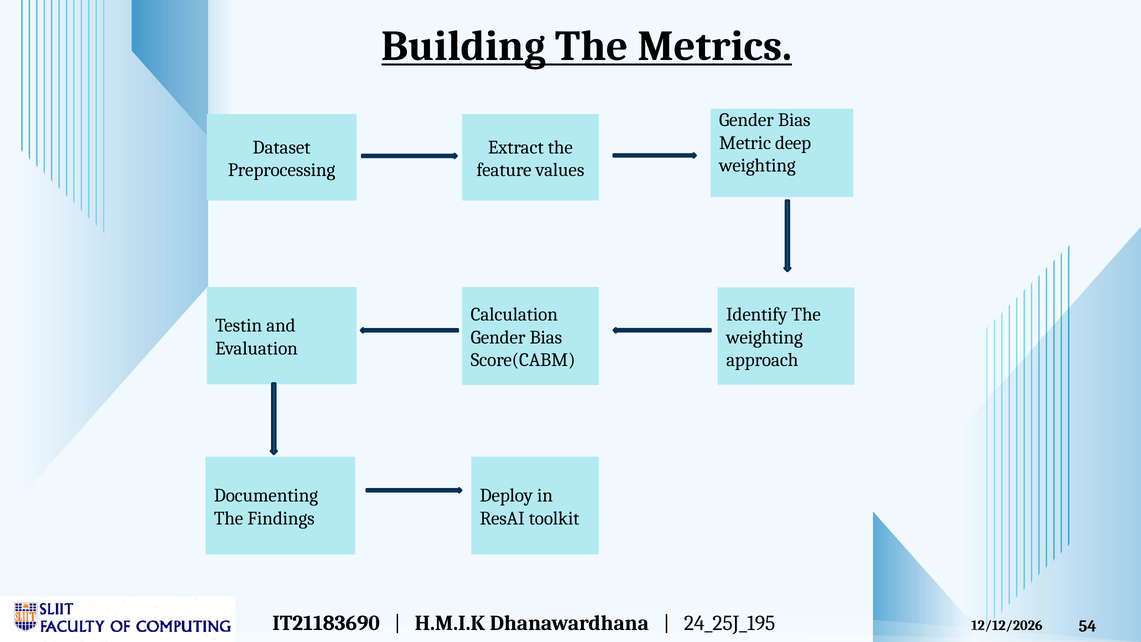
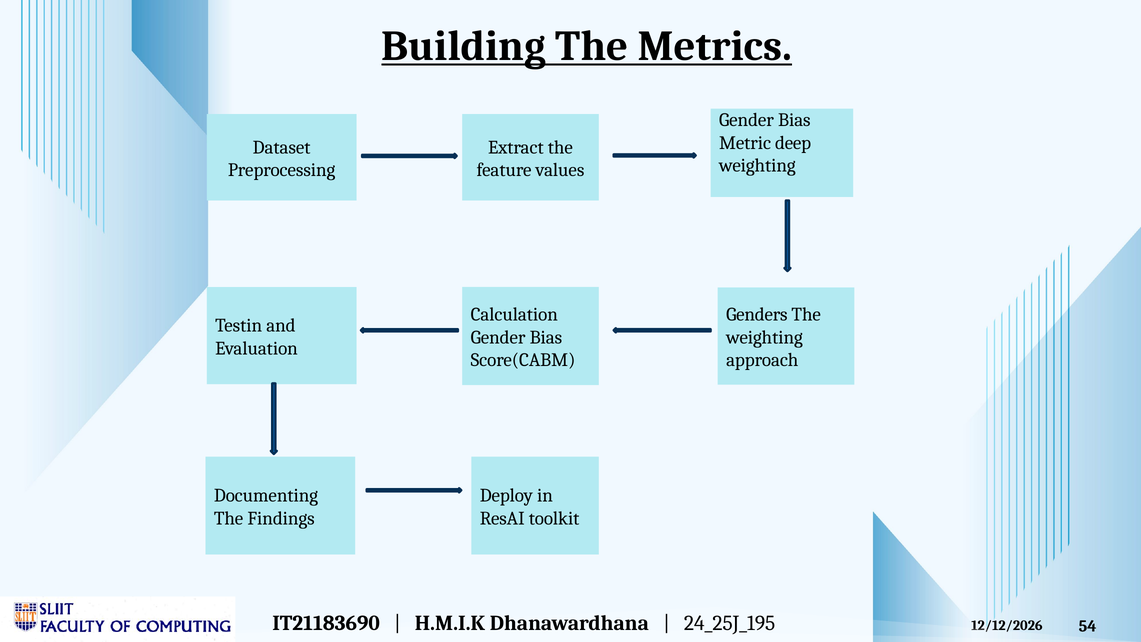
Identify: Identify -> Genders
